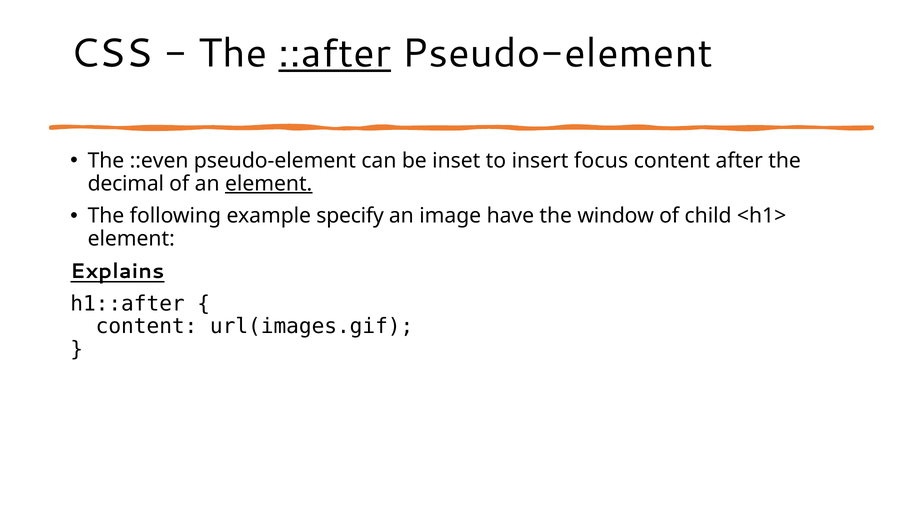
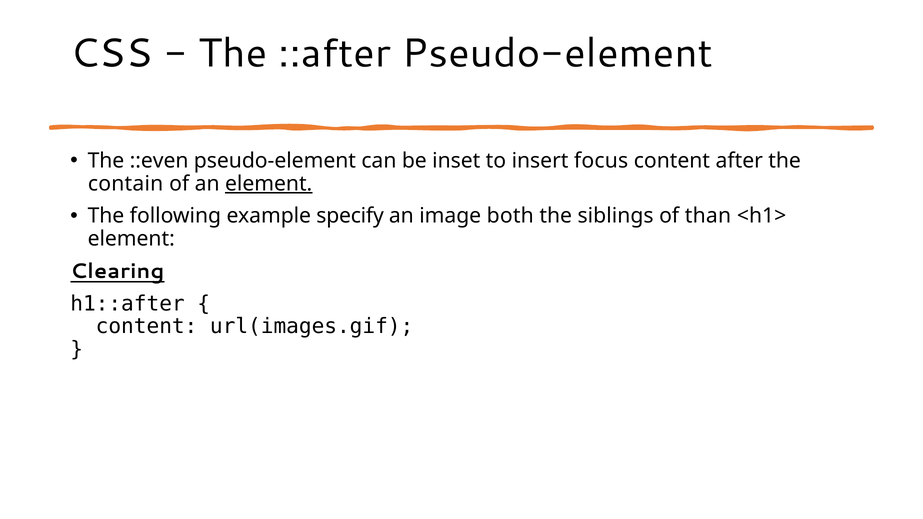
::after underline: present -> none
decimal: decimal -> contain
have: have -> both
window: window -> siblings
child: child -> than
Explains: Explains -> Clearing
